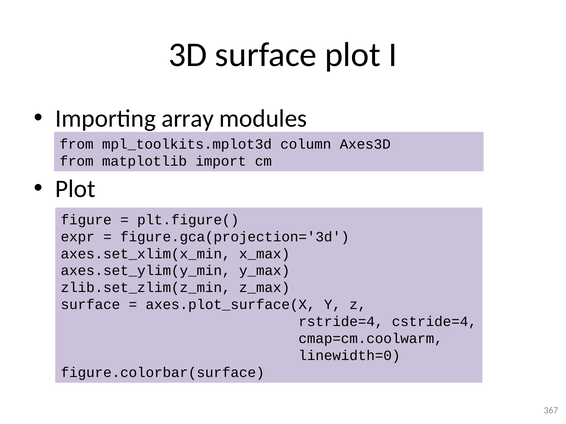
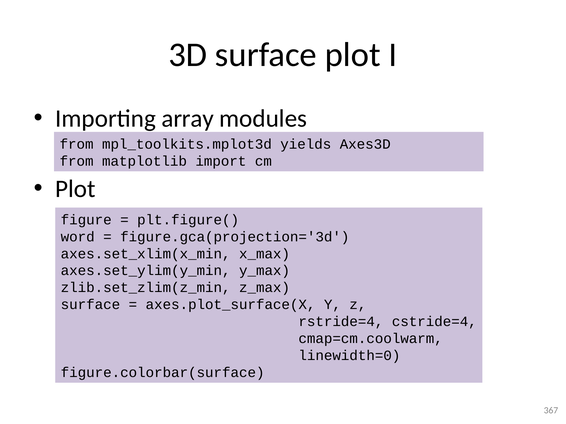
column: column -> yields
expr: expr -> word
